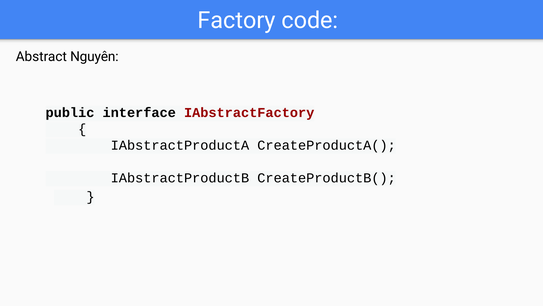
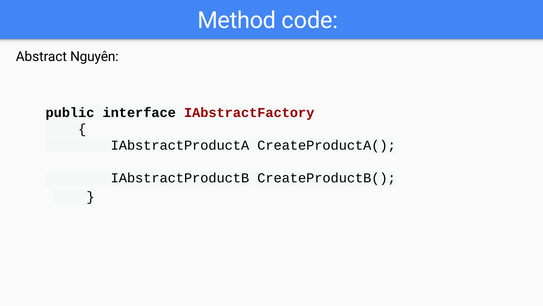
Factory: Factory -> Method
